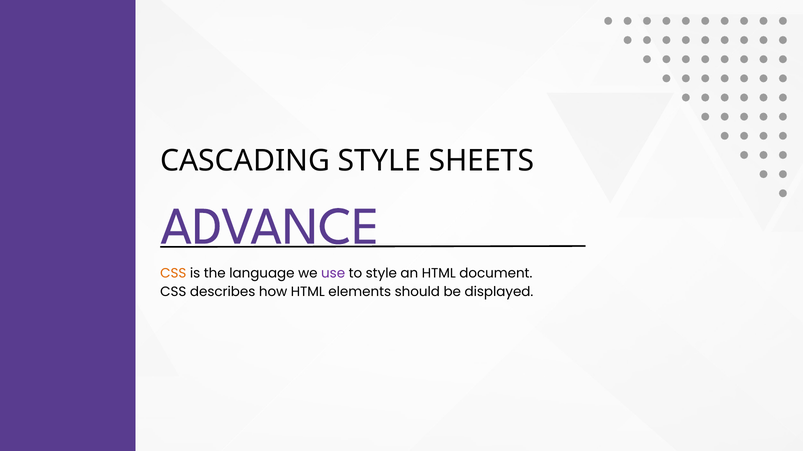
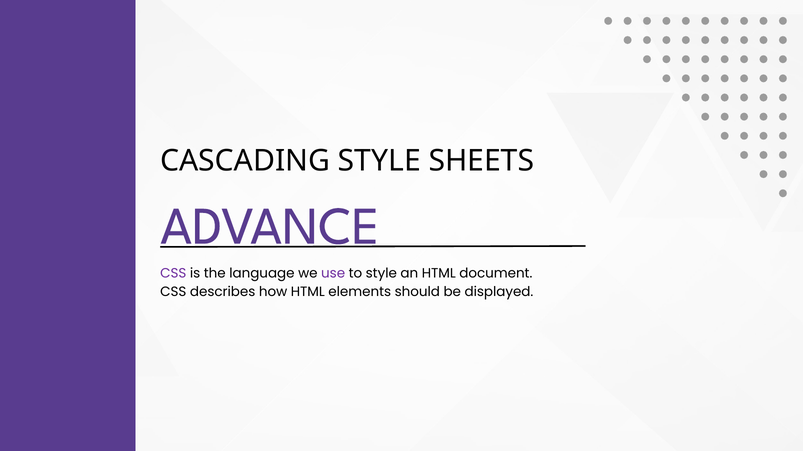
CSS at (173, 273) colour: orange -> purple
